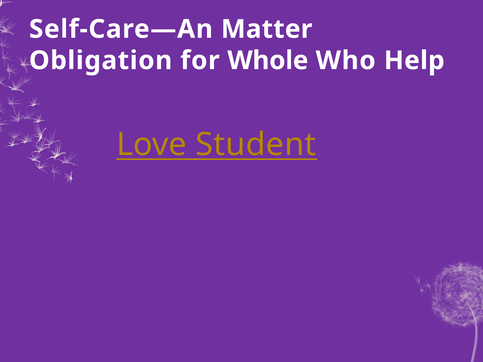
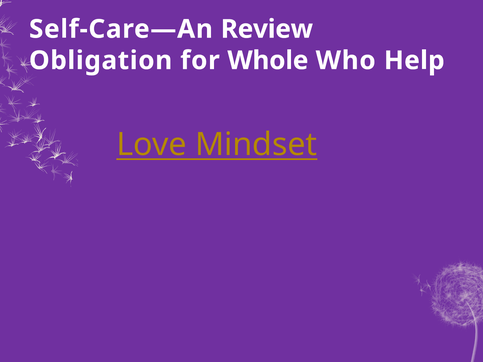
Matter: Matter -> Review
Student: Student -> Mindset
